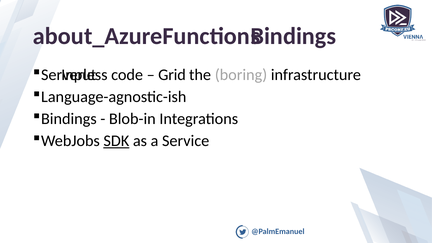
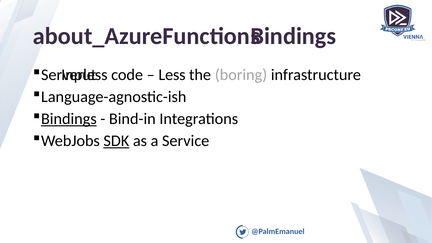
Grid: Grid -> Less
Bindings at (69, 119) underline: none -> present
Blob-in: Blob-in -> Bind-in
